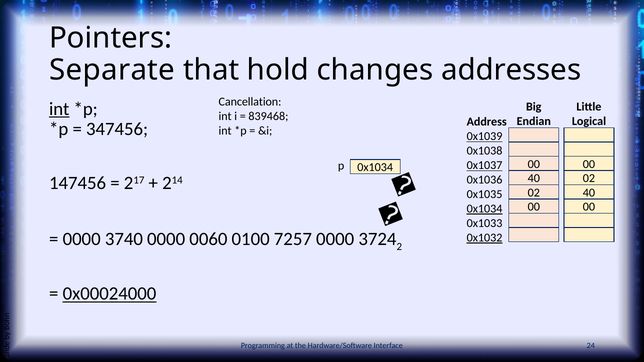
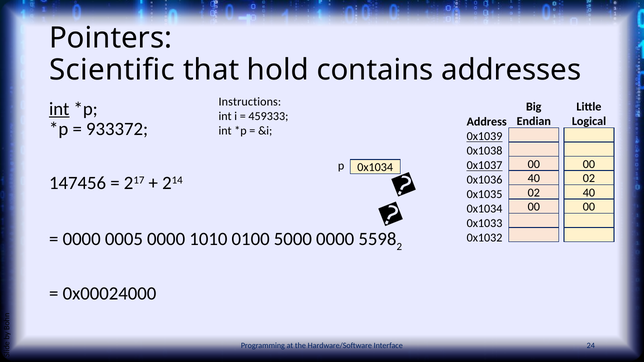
Separate: Separate -> Scientific
changes: changes -> contains
Cancellation: Cancellation -> Instructions
839468: 839468 -> 459333
347456: 347456 -> 933372
0x1034 at (485, 209) underline: present -> none
3740: 3740 -> 0005
0060: 0060 -> 1010
7257: 7257 -> 5000
3724: 3724 -> 5598
0x1032 underline: present -> none
0x00024000 underline: present -> none
